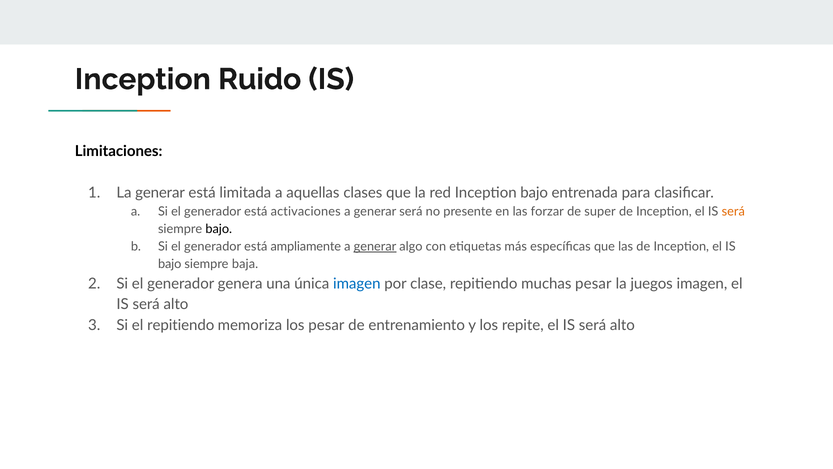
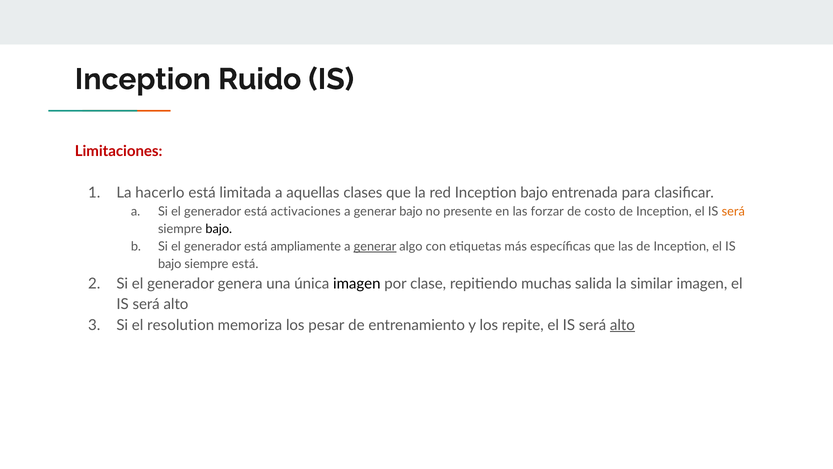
Limitaciones colour: black -> red
La generar: generar -> hacerlo
generar será: será -> bajo
super: super -> costo
siempre baja: baja -> está
imagen at (357, 283) colour: blue -> black
muchas pesar: pesar -> salida
juegos: juegos -> similar
el repitiendo: repitiendo -> resolution
alto at (622, 325) underline: none -> present
